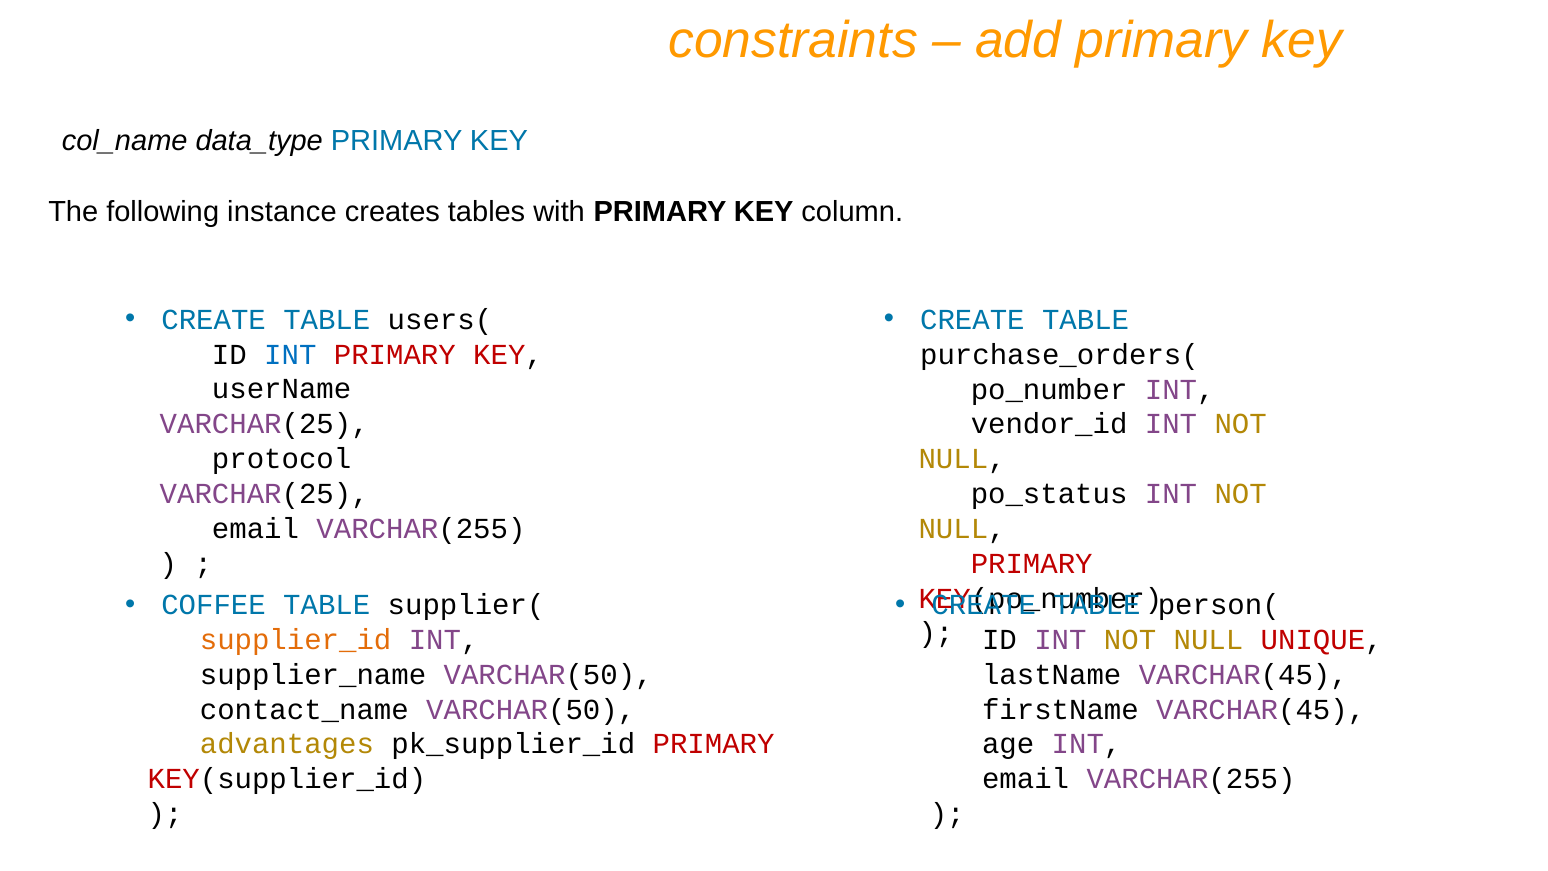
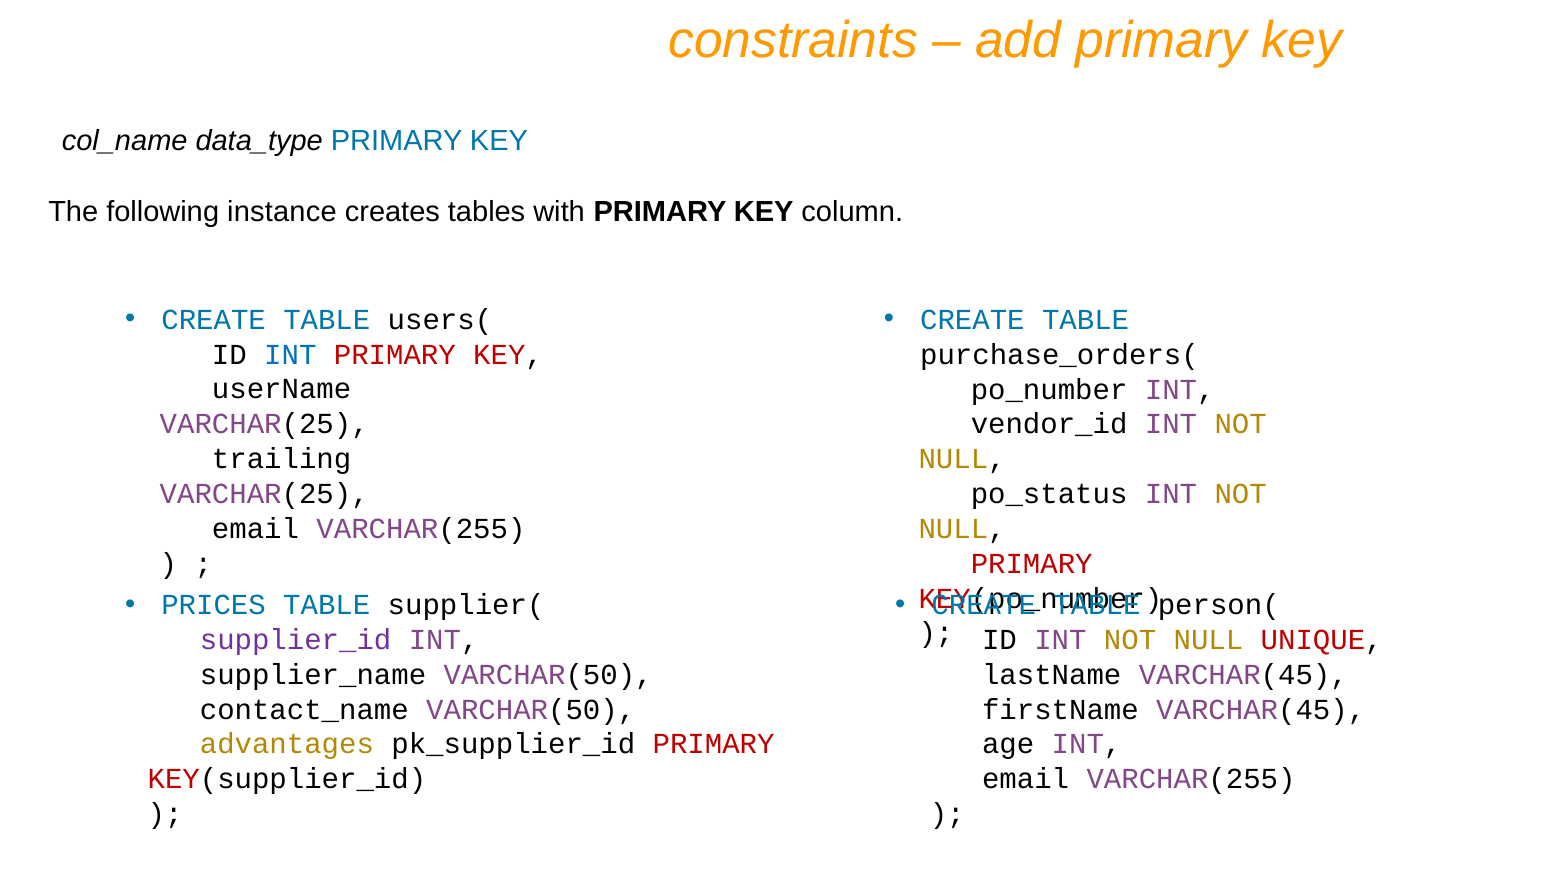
protocol: protocol -> trailing
COFFEE: COFFEE -> PRICES
supplier_id colour: orange -> purple
